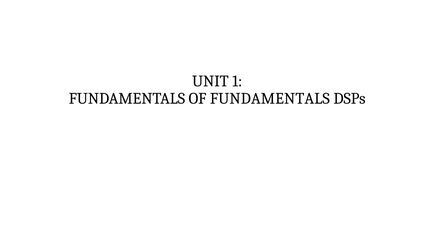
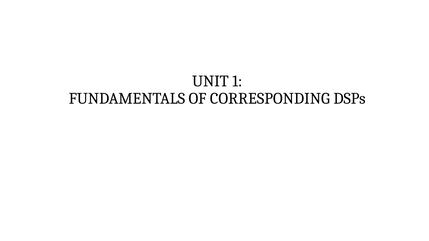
OF FUNDAMENTALS: FUNDAMENTALS -> CORRESPONDING
